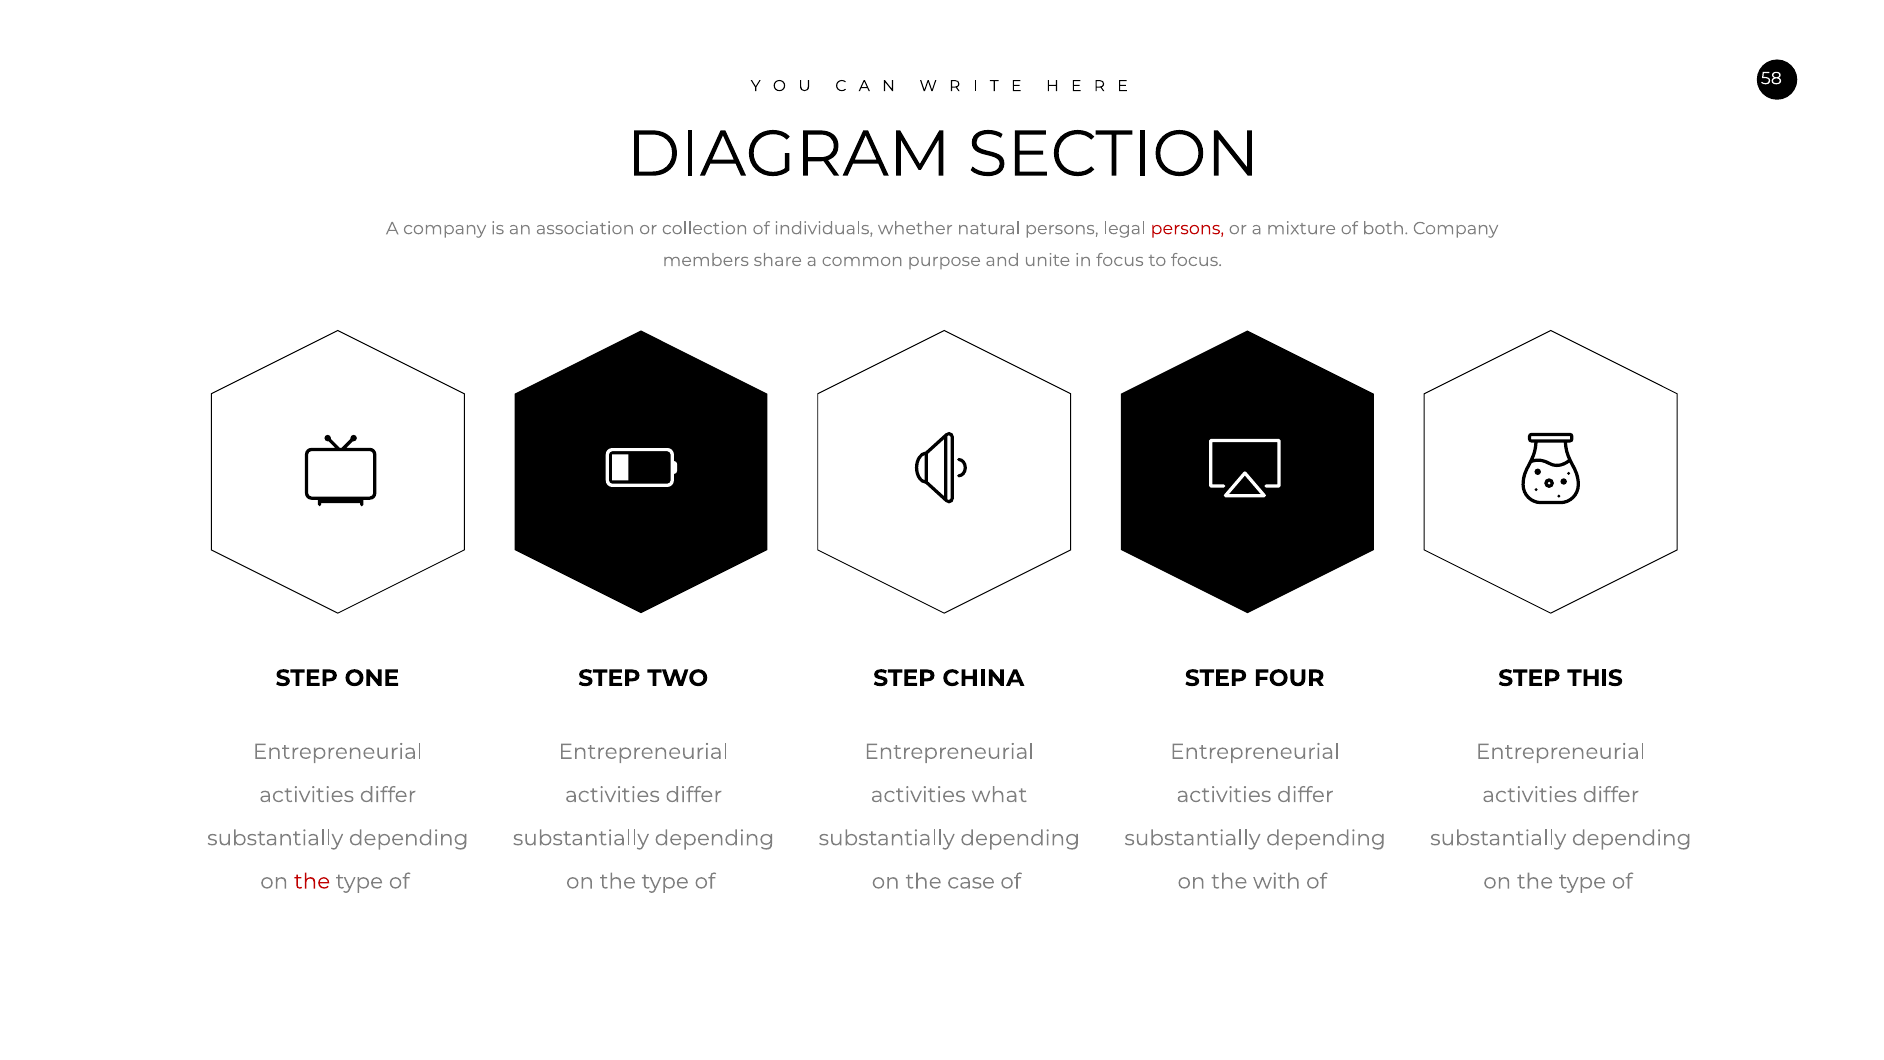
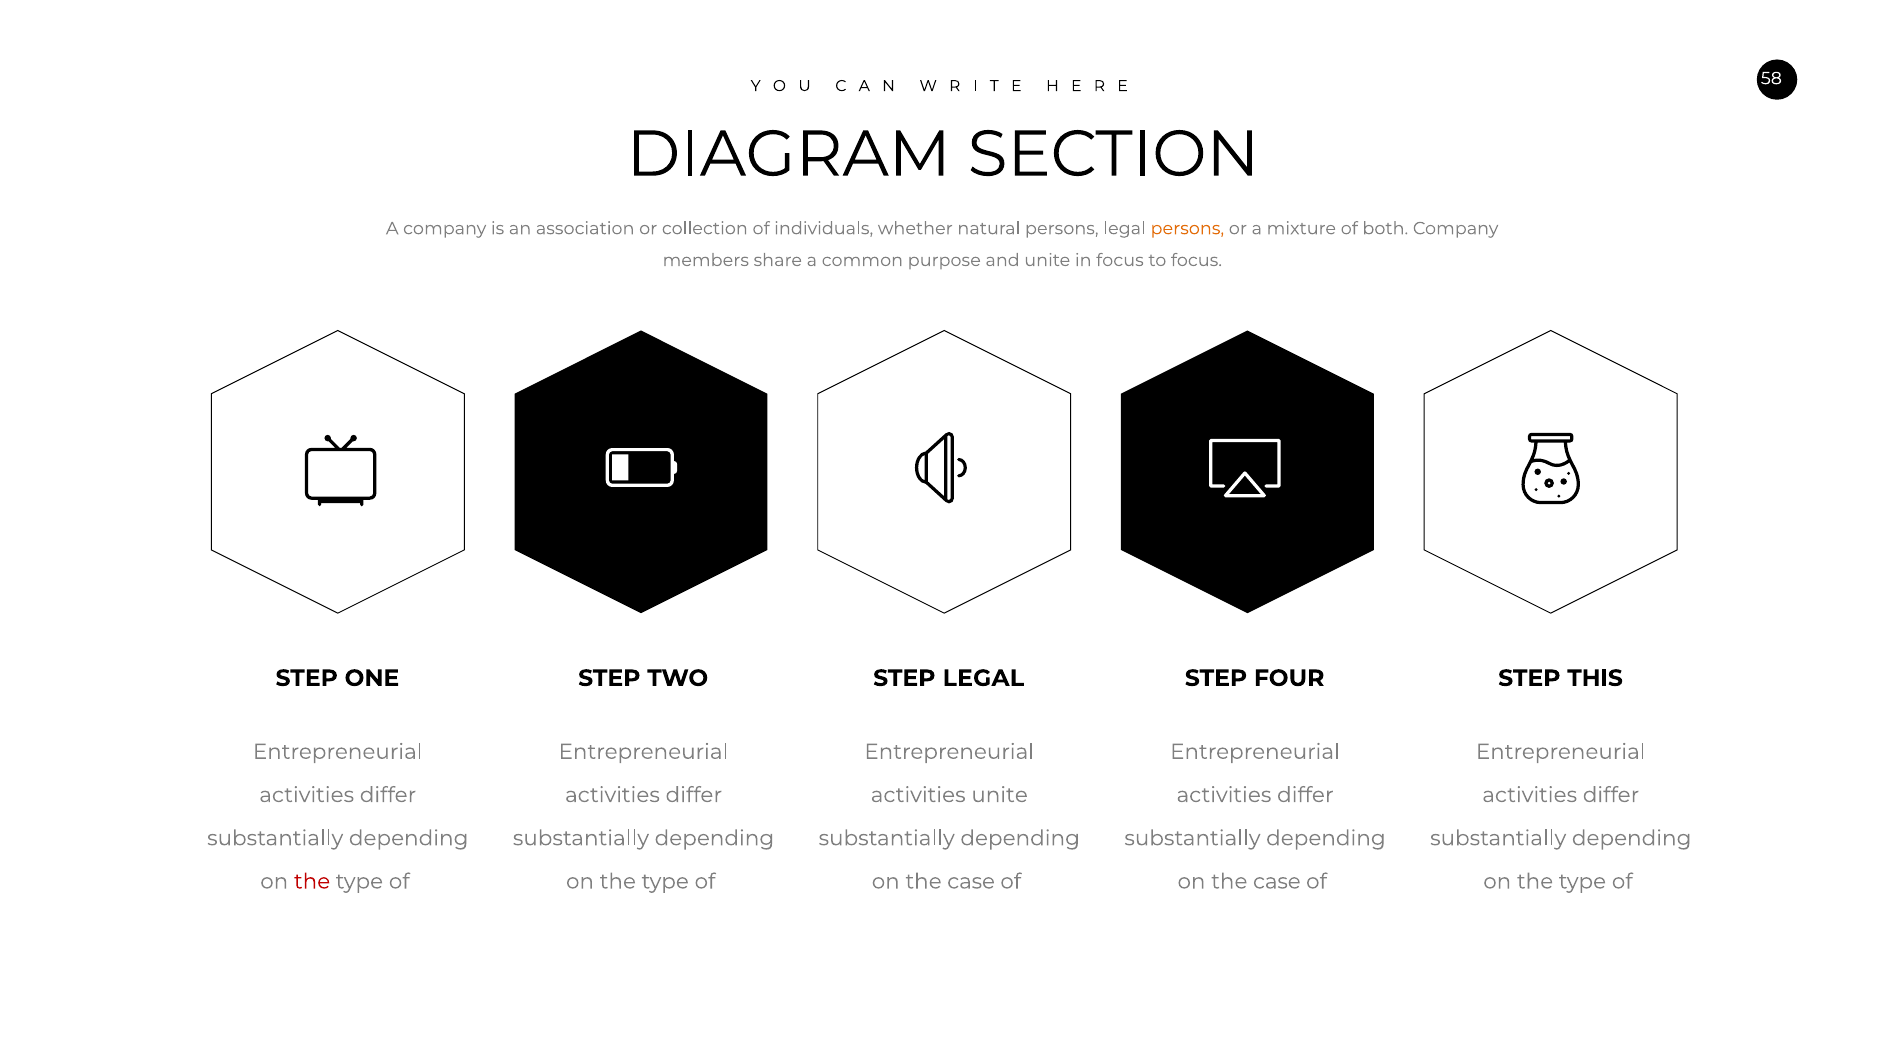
persons at (1187, 228) colour: red -> orange
STEP CHINA: CHINA -> LEGAL
activities what: what -> unite
with at (1277, 881): with -> case
